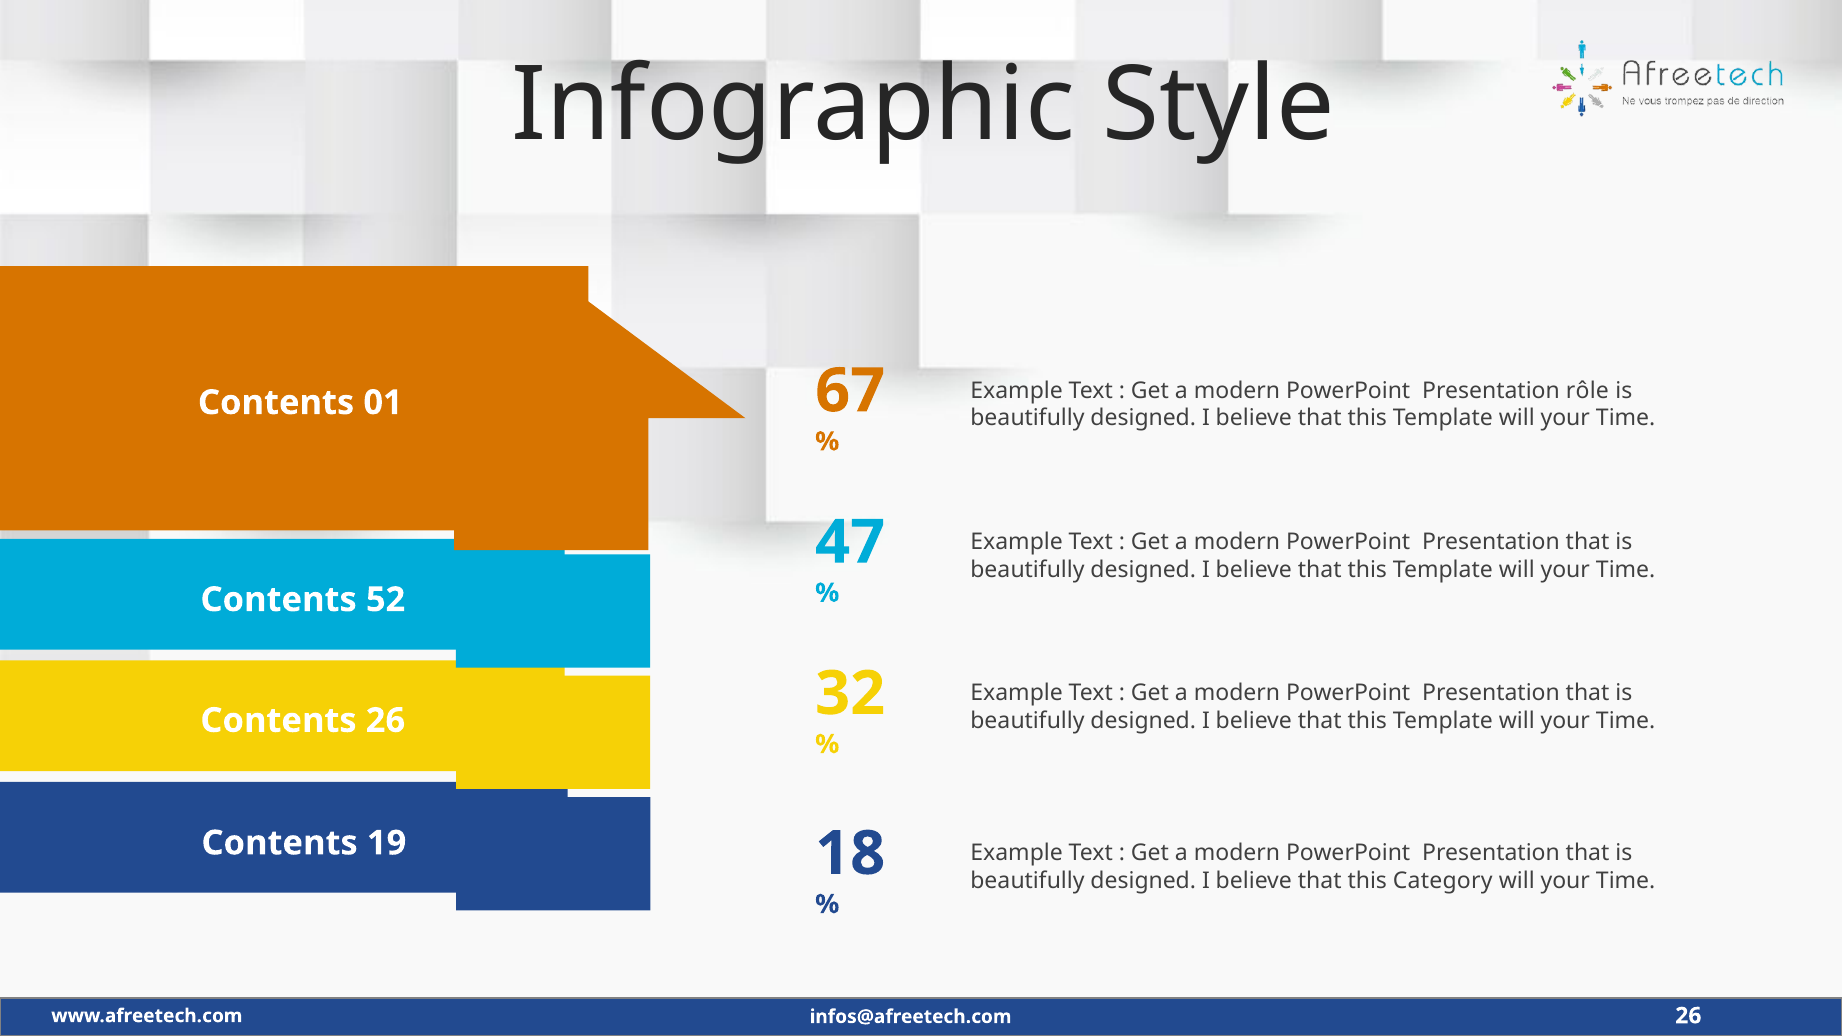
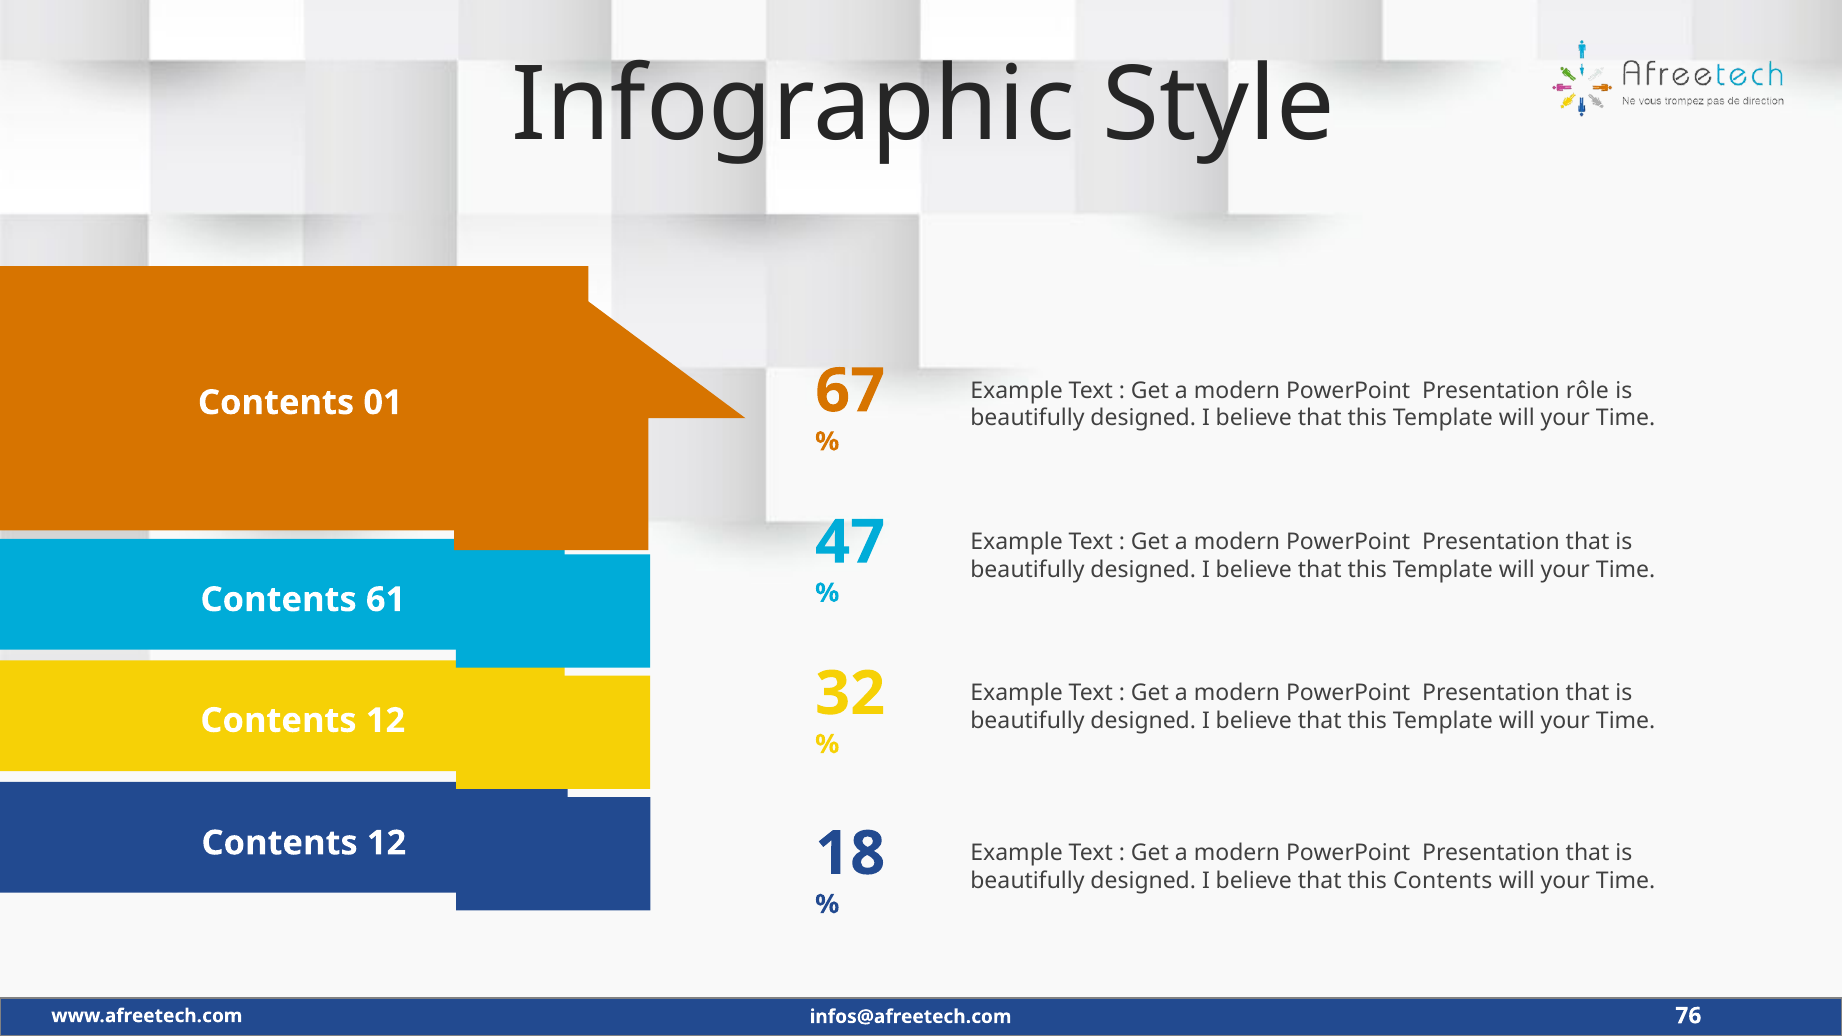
52: 52 -> 61
26 at (386, 721): 26 -> 12
19 at (387, 843): 19 -> 12
this Category: Category -> Contents
26 at (1688, 1016): 26 -> 76
